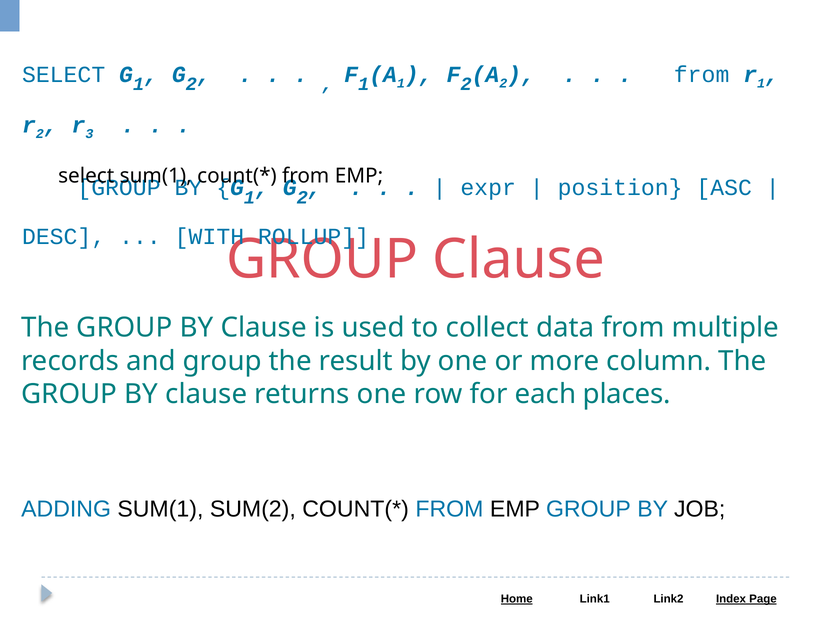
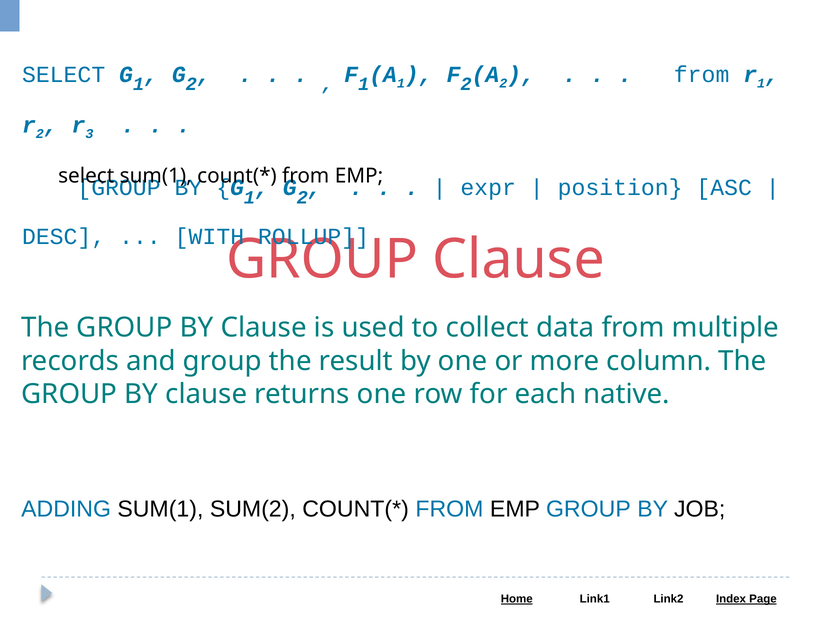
places: places -> native
